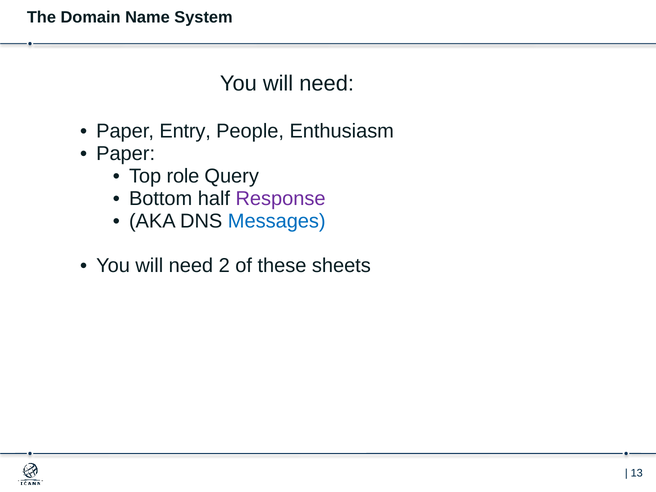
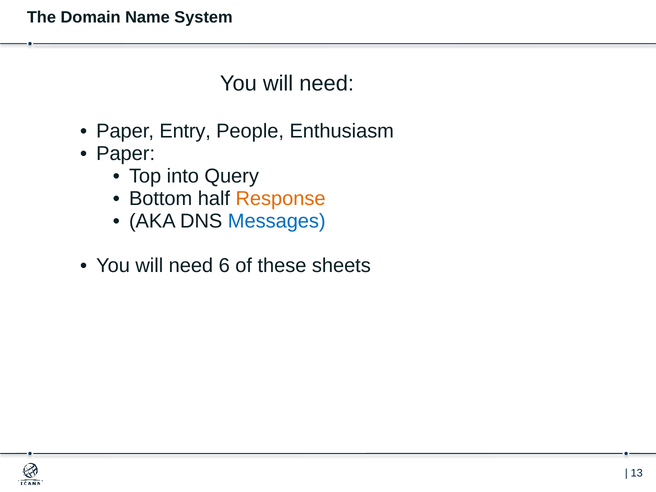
role: role -> into
Response colour: purple -> orange
2: 2 -> 6
